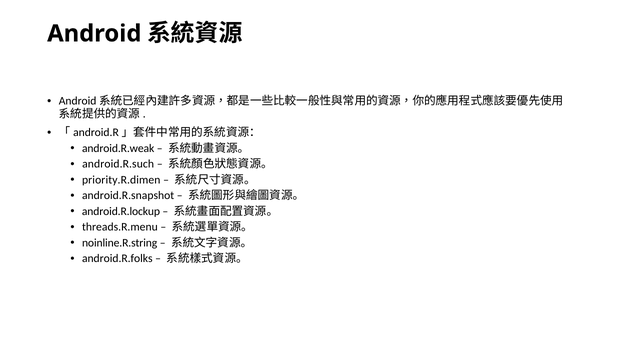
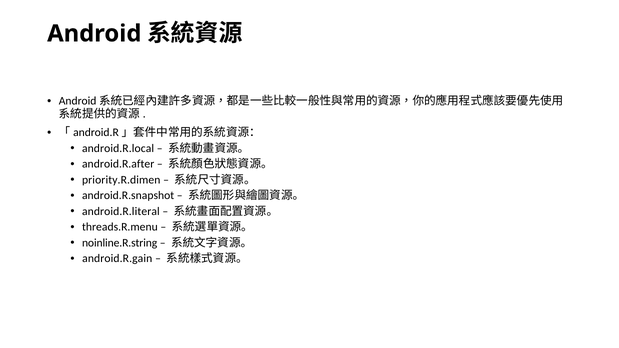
android.R.weak: android.R.weak -> android.R.local
android.R.such: android.R.such -> android.R.after
android.R.lockup: android.R.lockup -> android.R.literal
android.R.folks: android.R.folks -> android.R.gain
